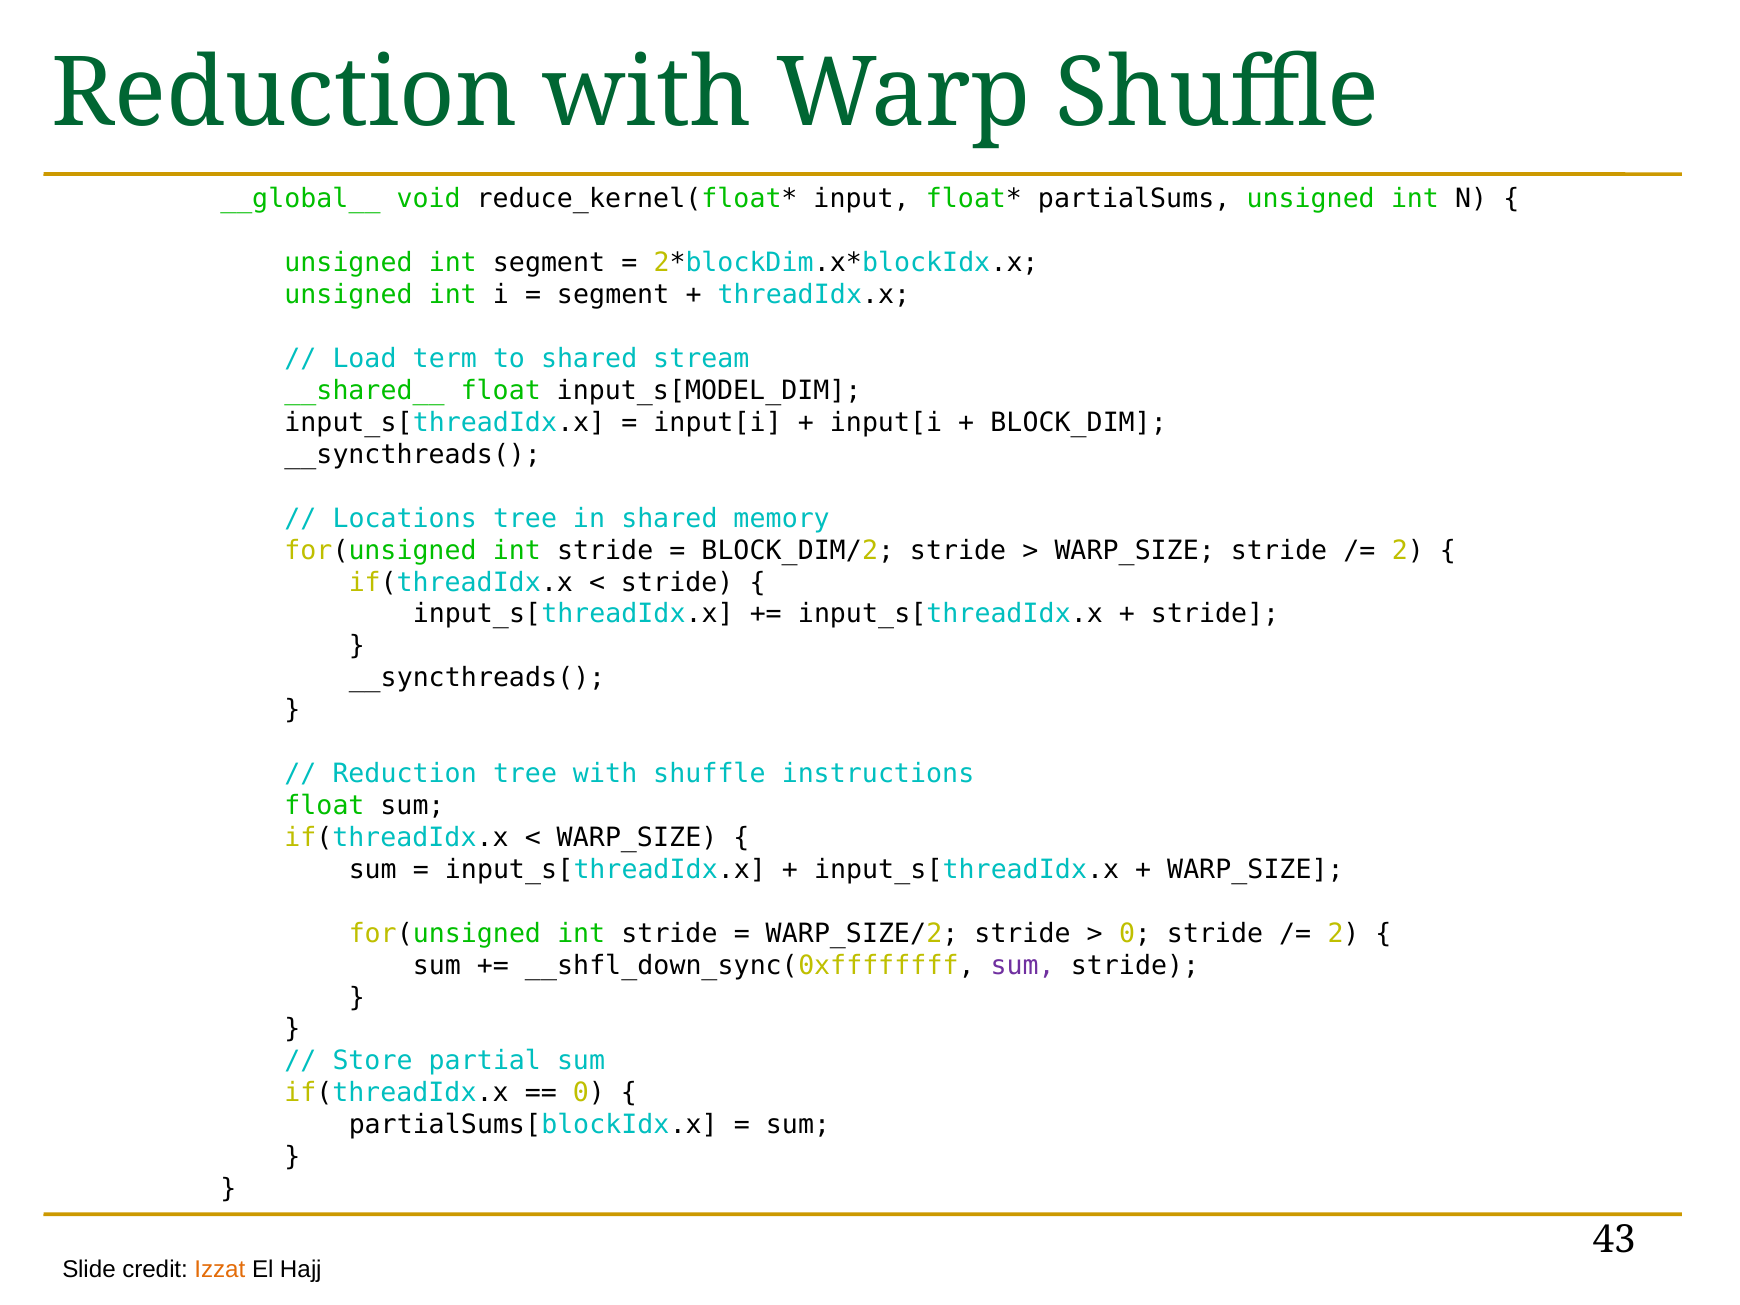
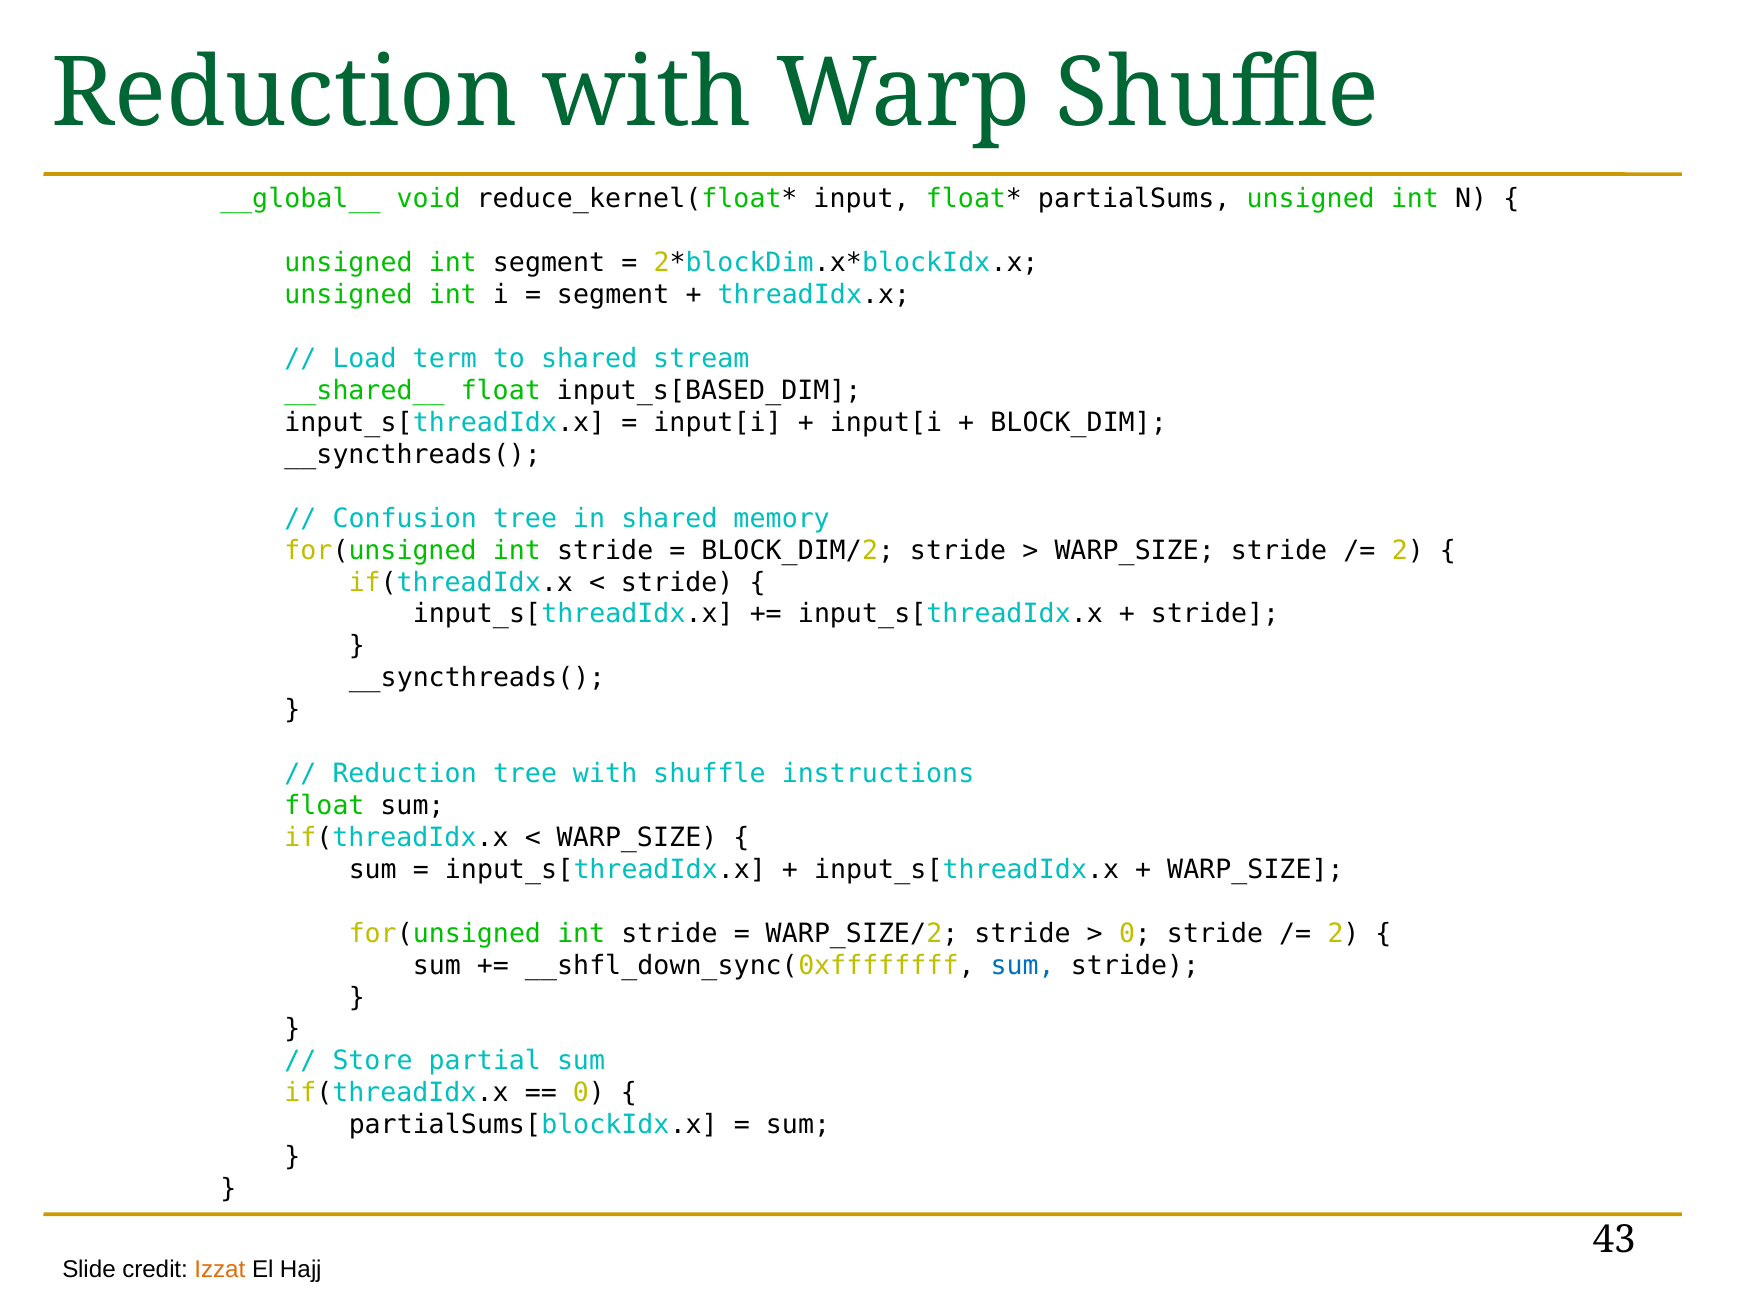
input_s[MODEL_DIM: input_s[MODEL_DIM -> input_s[BASED_DIM
Locations: Locations -> Confusion
sum at (1023, 965) colour: purple -> blue
